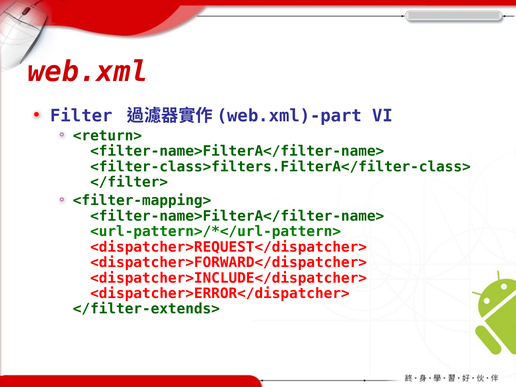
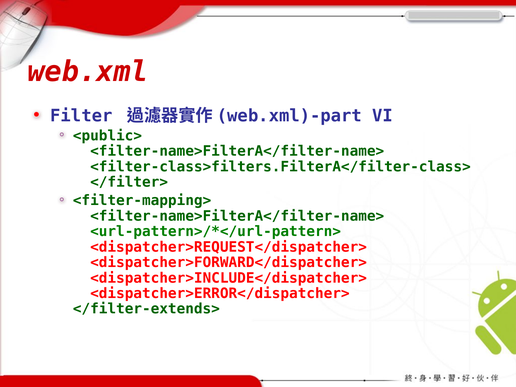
<return>: <return> -> <public>
